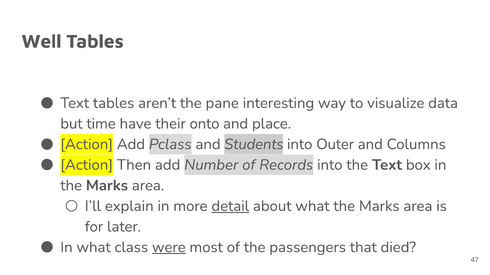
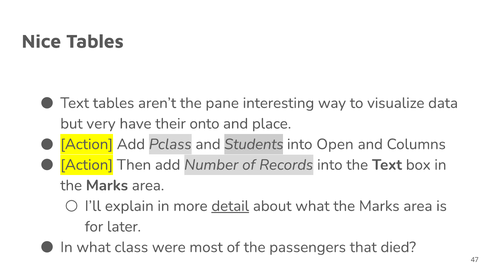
Well: Well -> Nice
time: time -> very
Outer: Outer -> Open
were underline: present -> none
